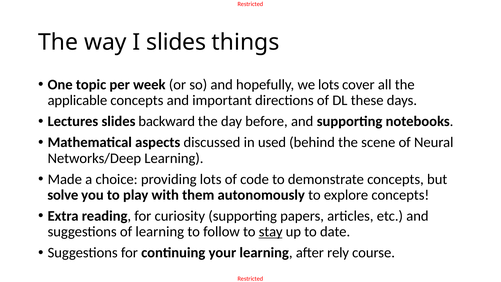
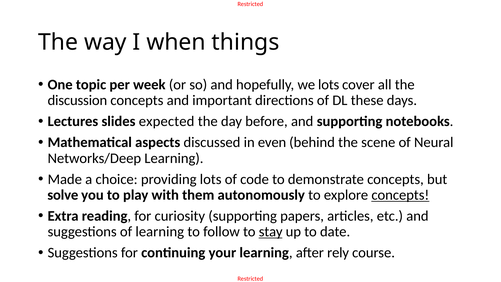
I slides: slides -> when
applicable: applicable -> discussion
backward: backward -> expected
used: used -> even
concepts at (400, 195) underline: none -> present
